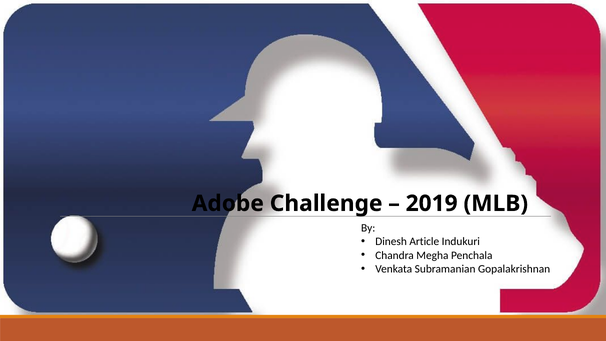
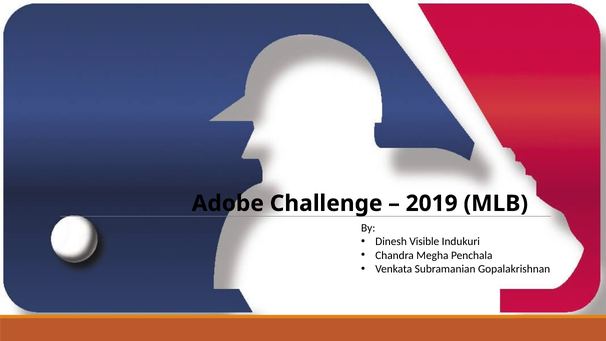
Article: Article -> Visible
